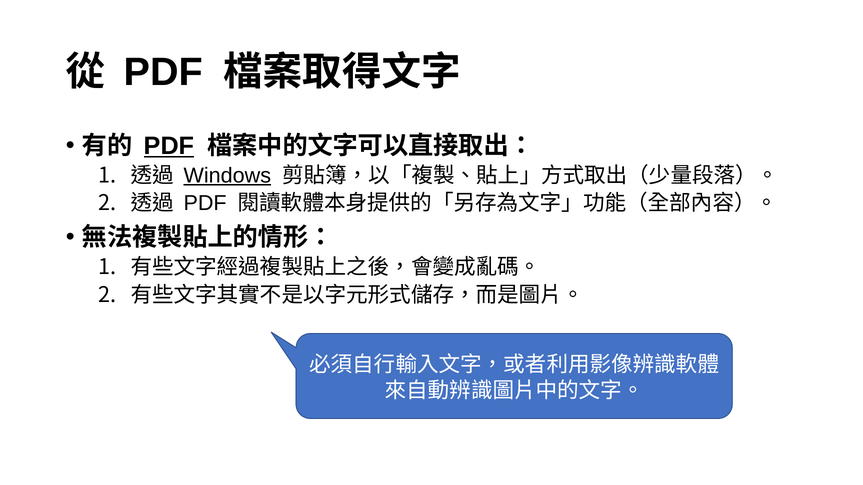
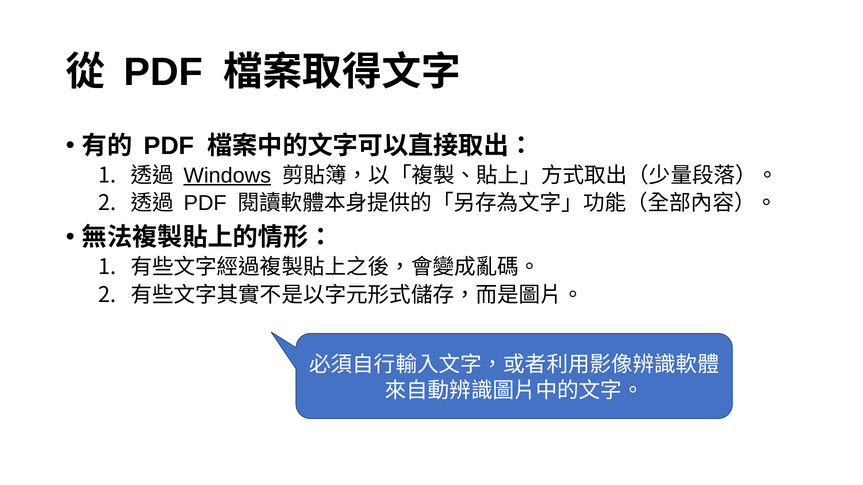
PDF at (169, 146) underline: present -> none
